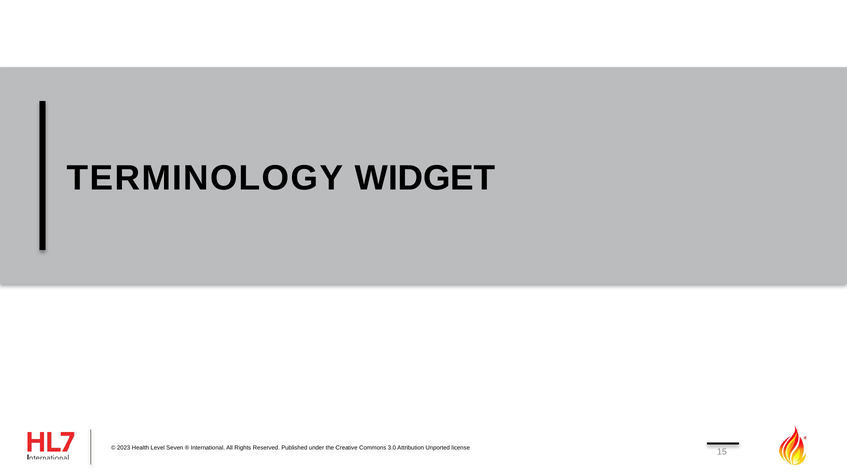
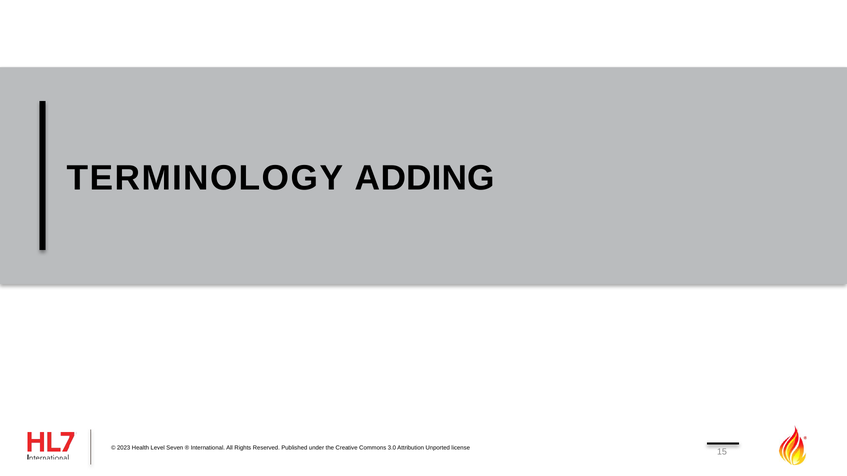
WIDGET: WIDGET -> ADDING
